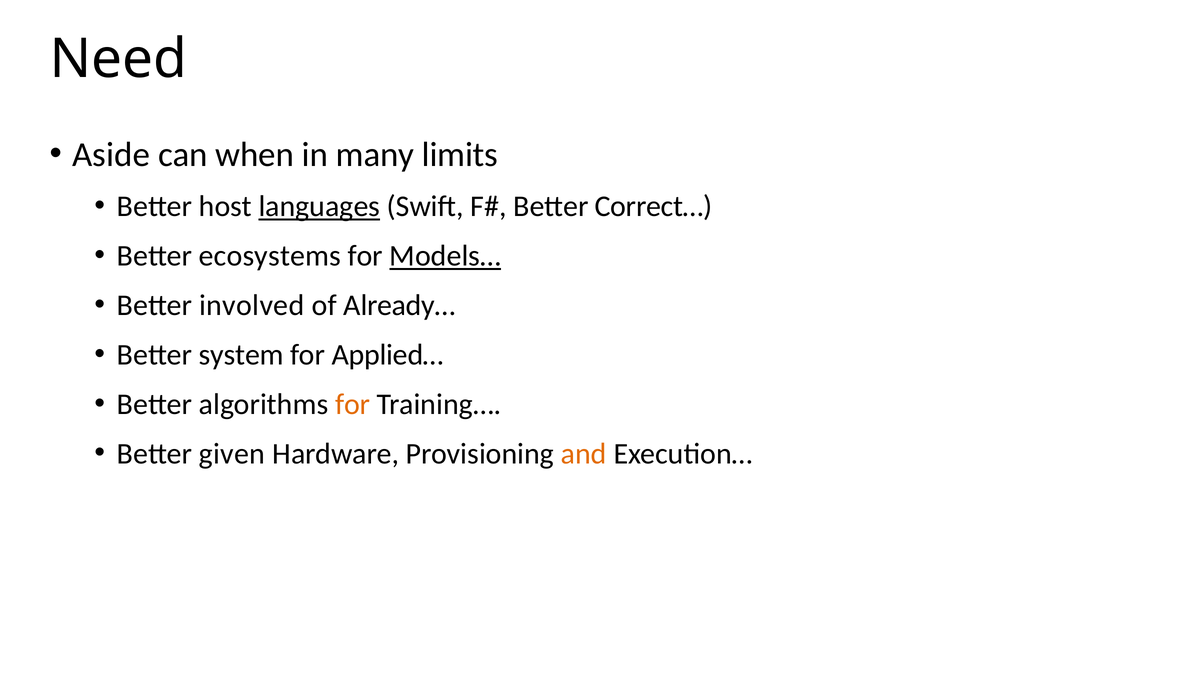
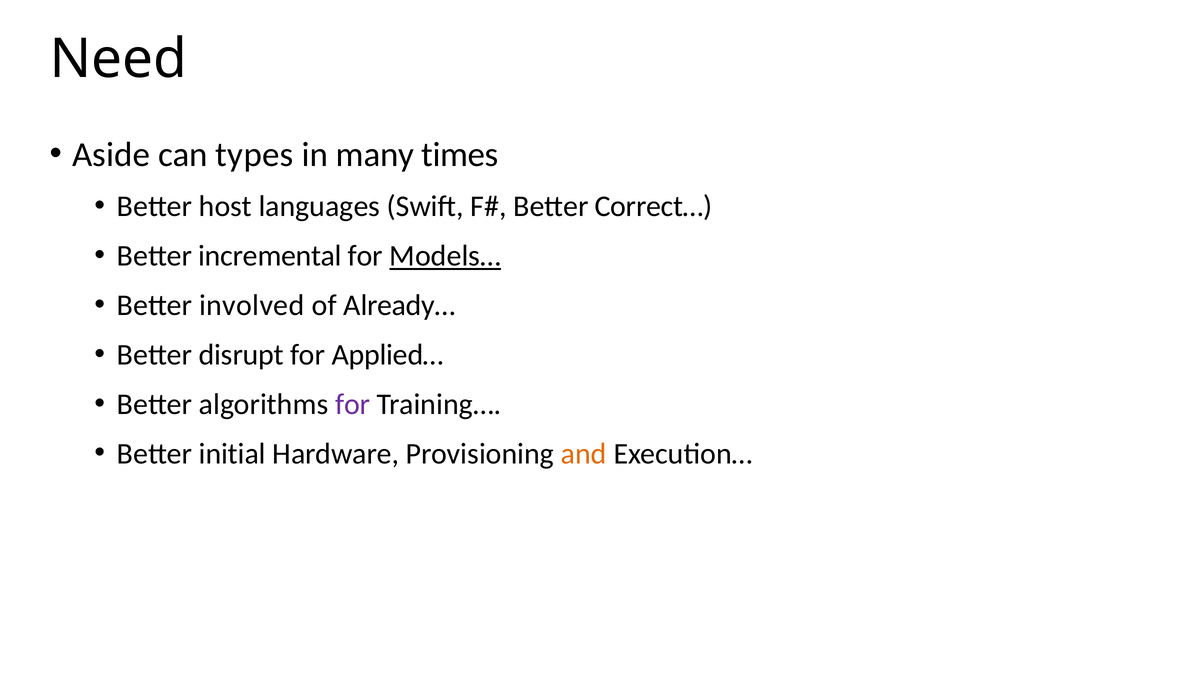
when: when -> types
limits: limits -> times
languages underline: present -> none
ecosystems: ecosystems -> incremental
system: system -> disrupt
for at (353, 404) colour: orange -> purple
given: given -> initial
